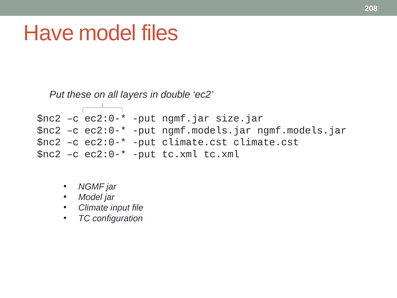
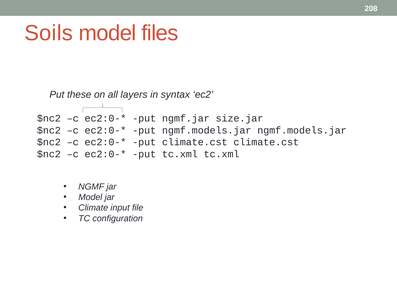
Have: Have -> Soils
double: double -> syntax
